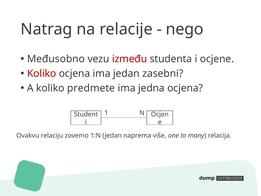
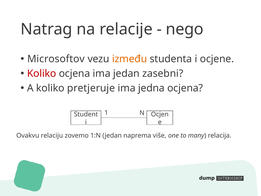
Međusobno: Međusobno -> Microsoftov
između colour: red -> orange
predmete: predmete -> pretjeruje
